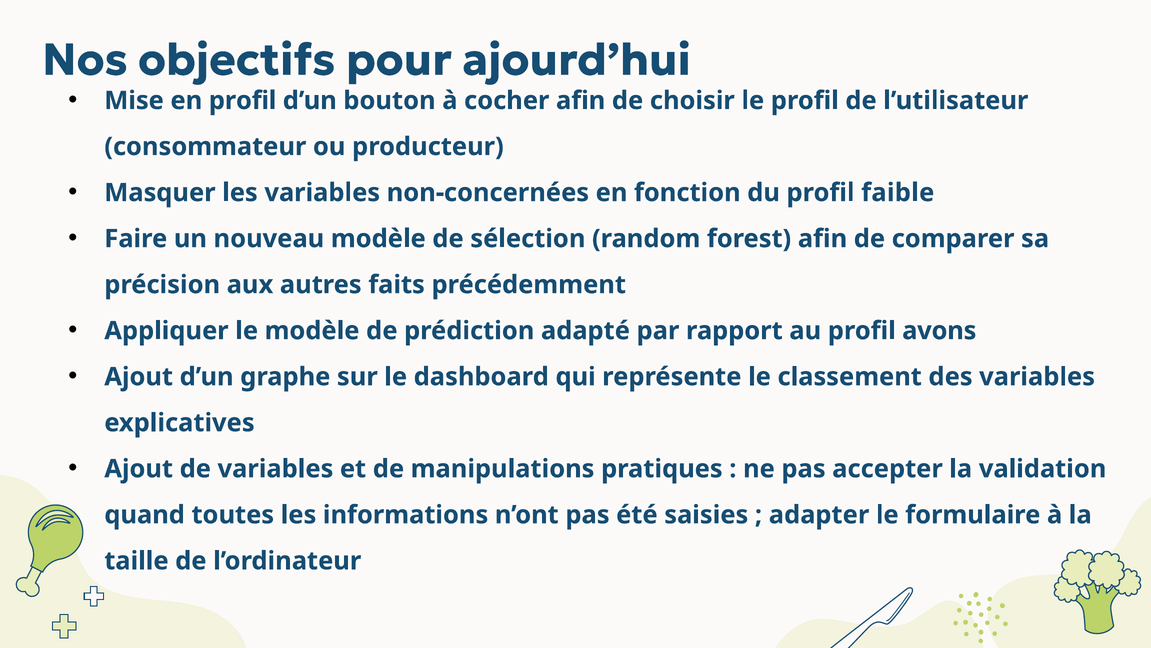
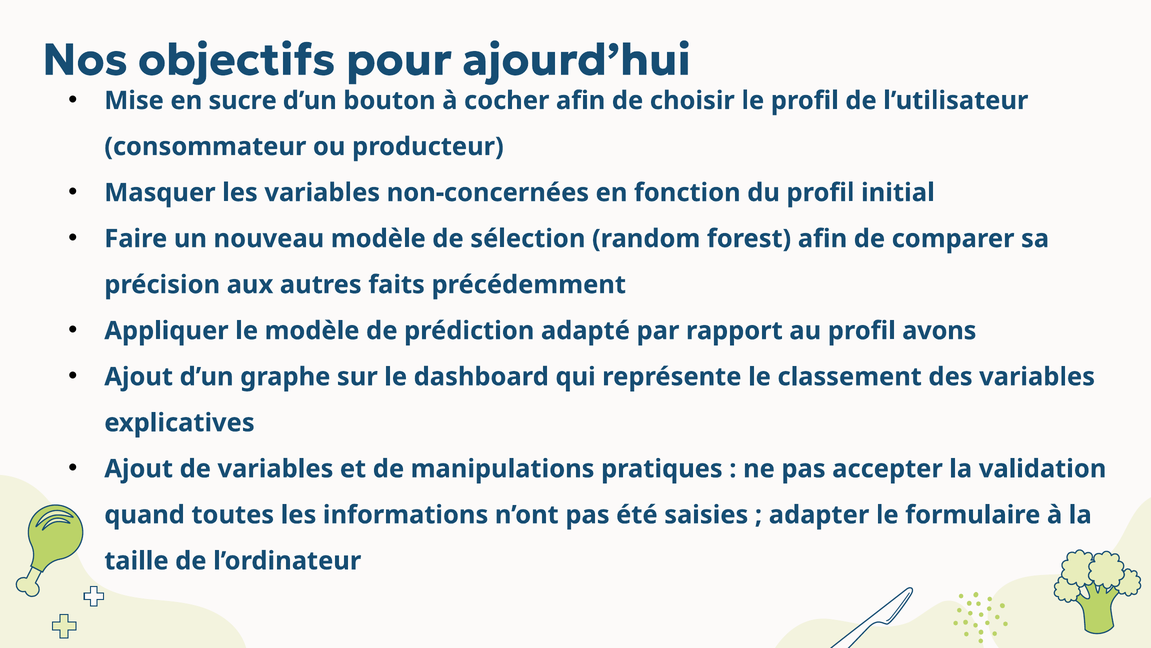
en profil: profil -> sucre
faible: faible -> initial
